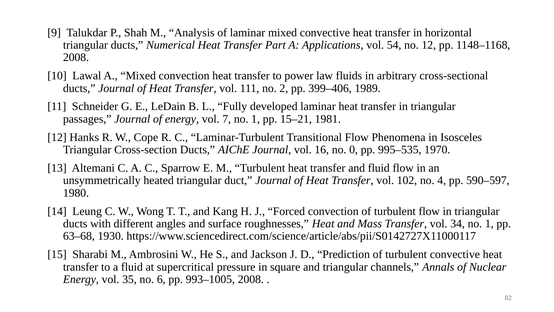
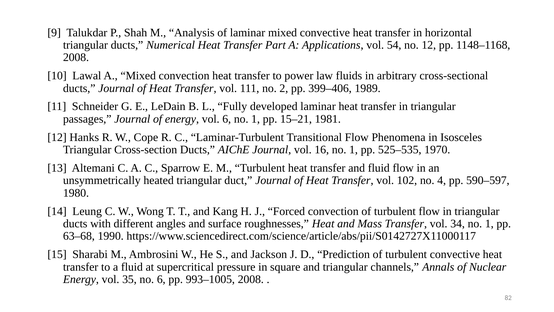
vol 7: 7 -> 6
16 no 0: 0 -> 1
995–535: 995–535 -> 525–535
1930: 1930 -> 1990
